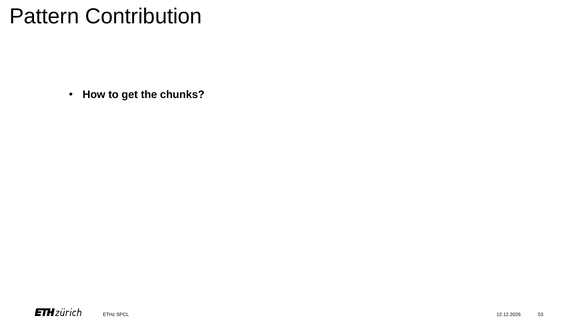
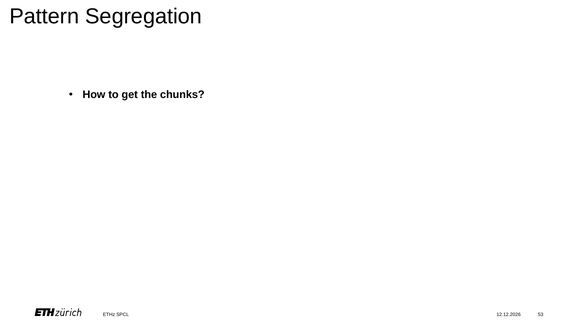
Contribution: Contribution -> Segregation
